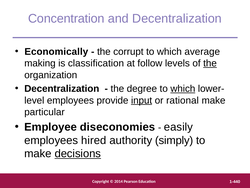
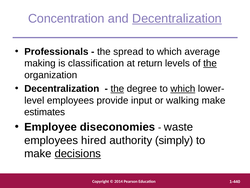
Decentralization at (177, 19) underline: none -> present
Economically: Economically -> Professionals
corrupt: corrupt -> spread
follow: follow -> return
the at (117, 88) underline: none -> present
input underline: present -> none
rational: rational -> walking
particular: particular -> estimates
easily: easily -> waste
